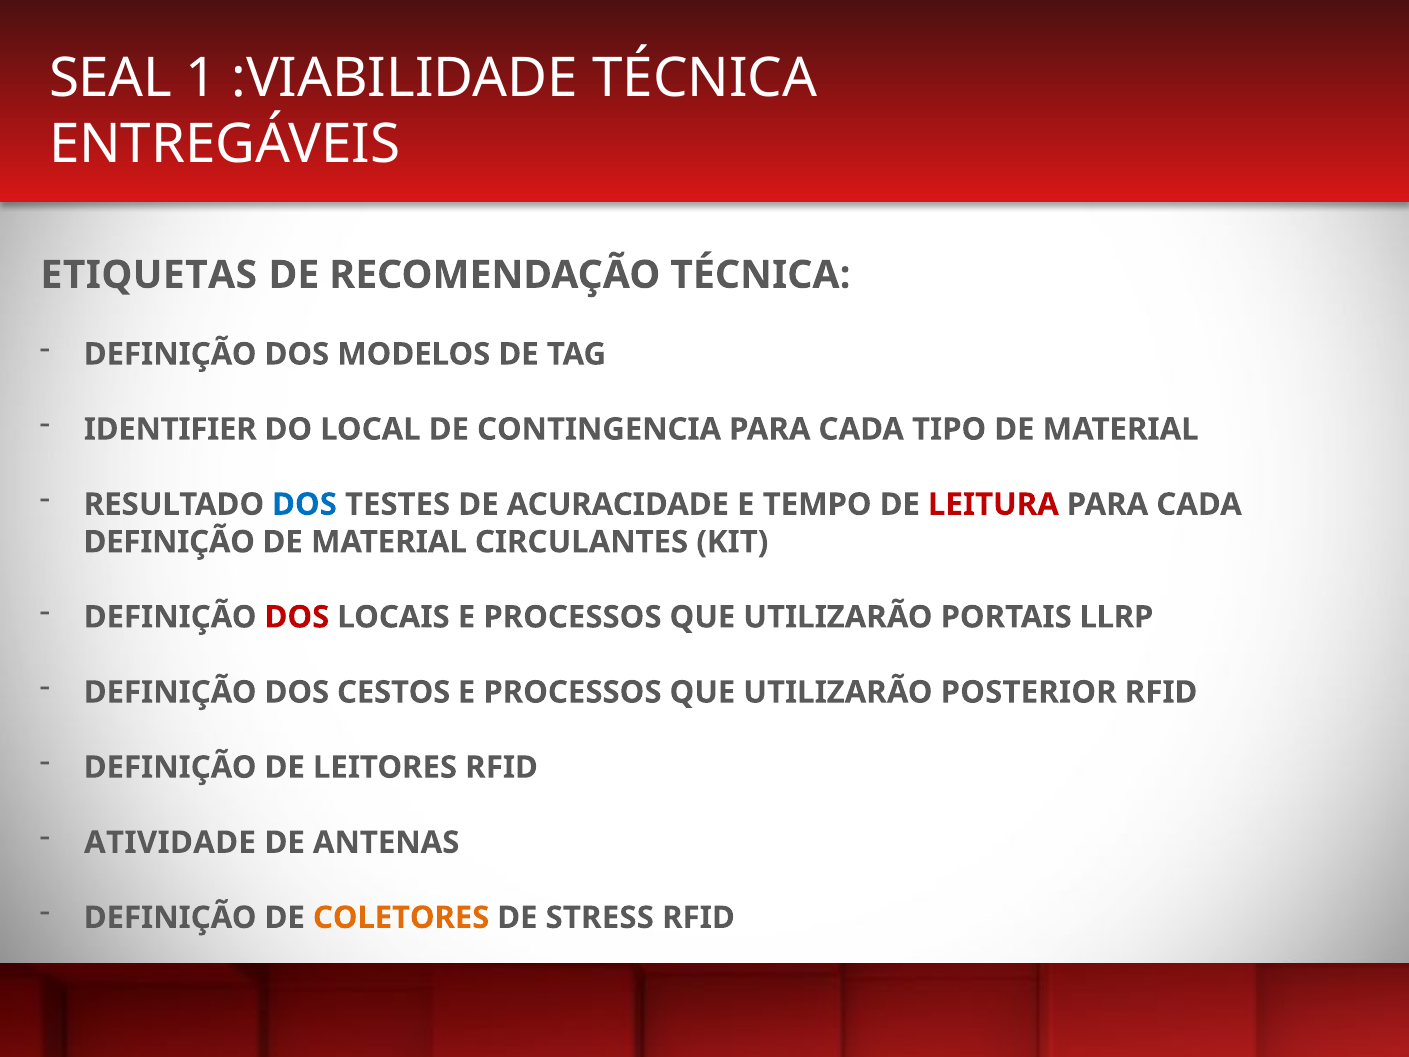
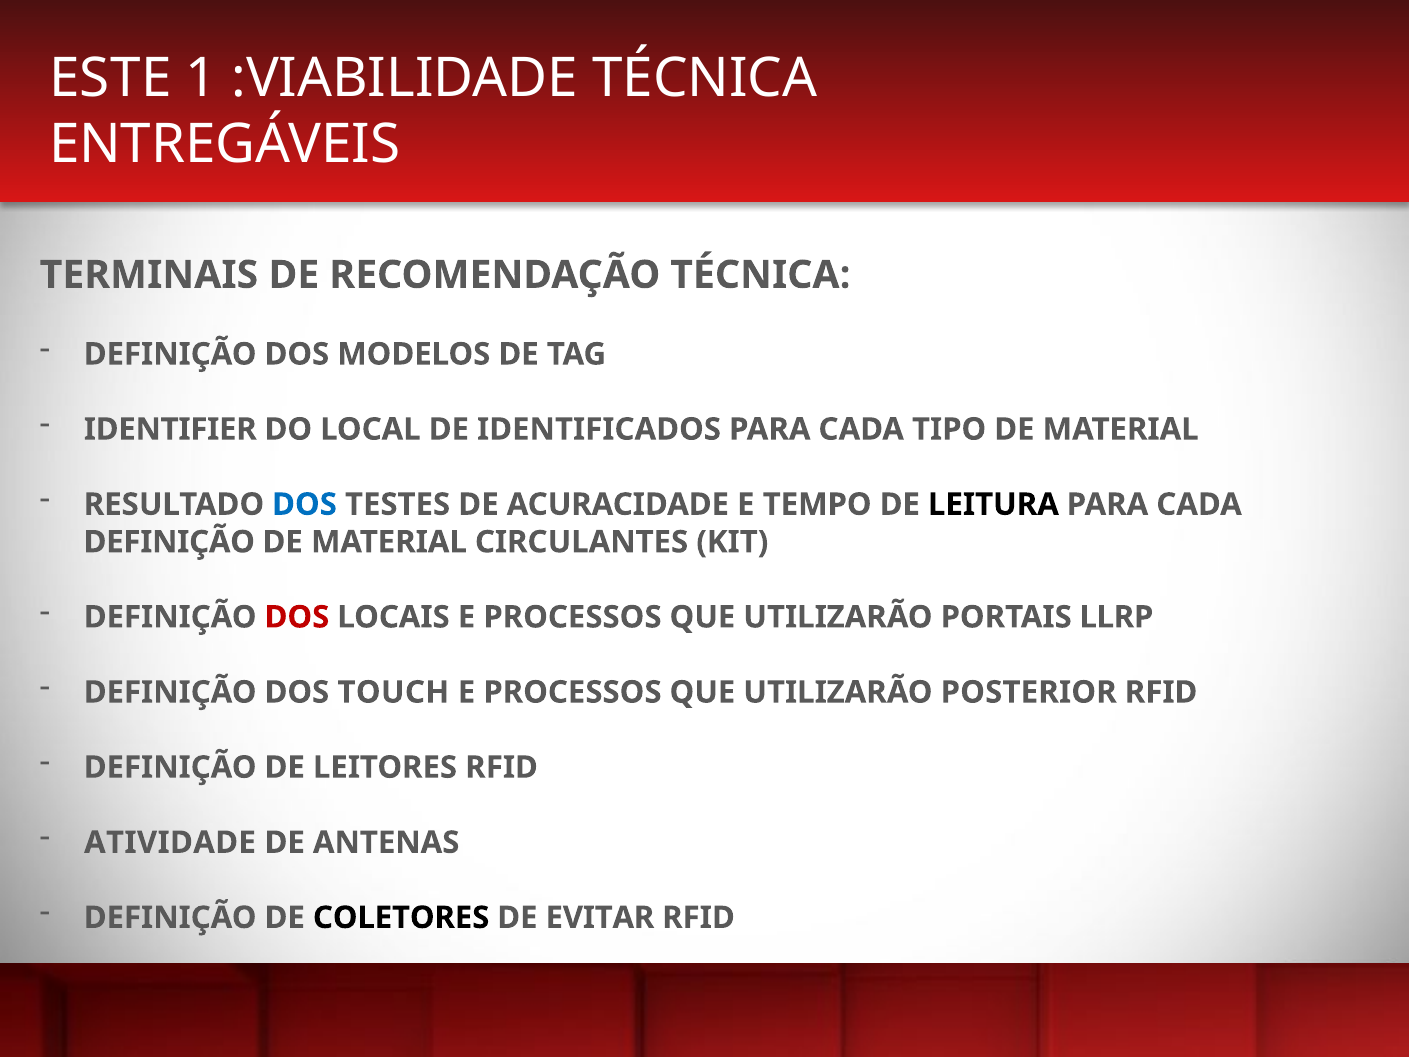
SEAL: SEAL -> ESTE
ETIQUETAS: ETIQUETAS -> TERMINAIS
CONTINGENCIA: CONTINGENCIA -> IDENTIFICADOS
LEITURA colour: red -> black
CESTOS: CESTOS -> TOUCH
COLETORES colour: orange -> black
STRESS: STRESS -> EVITAR
